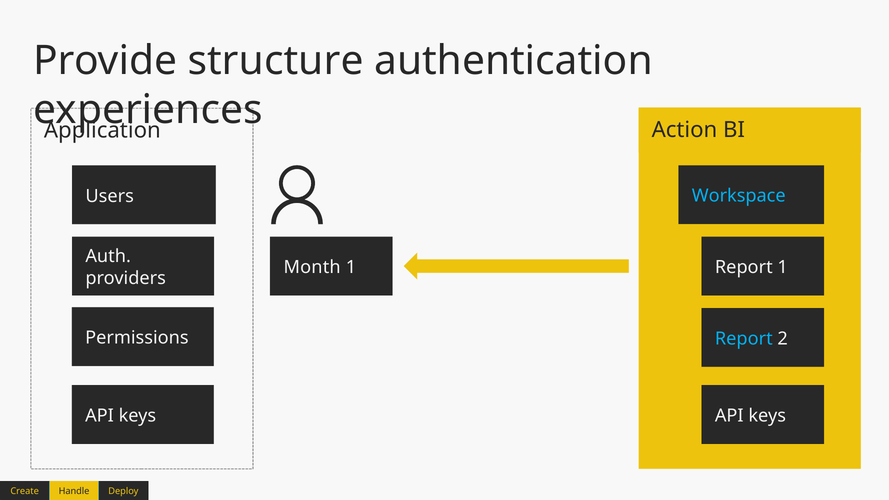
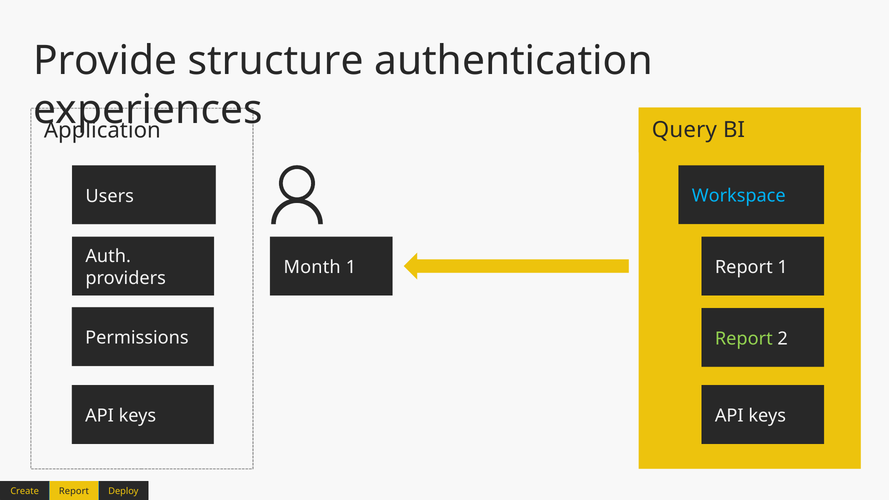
Action: Action -> Query
Report at (744, 339) colour: light blue -> light green
Handle at (74, 491): Handle -> Report
